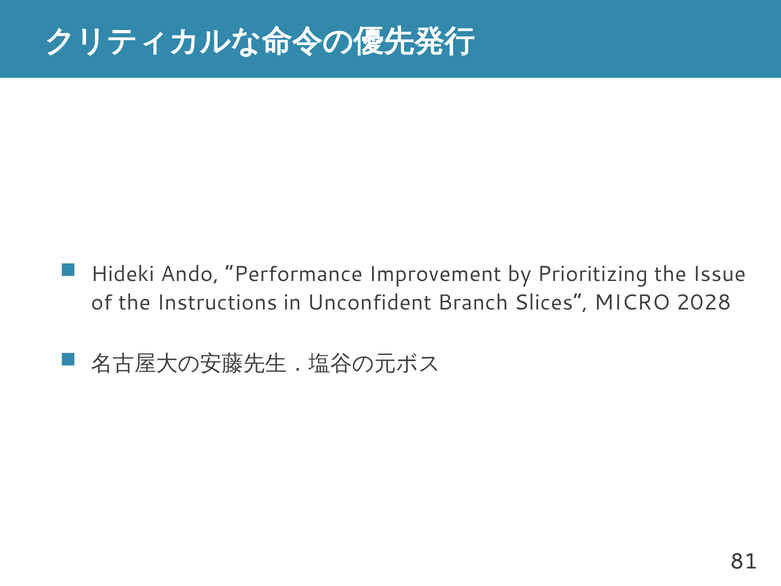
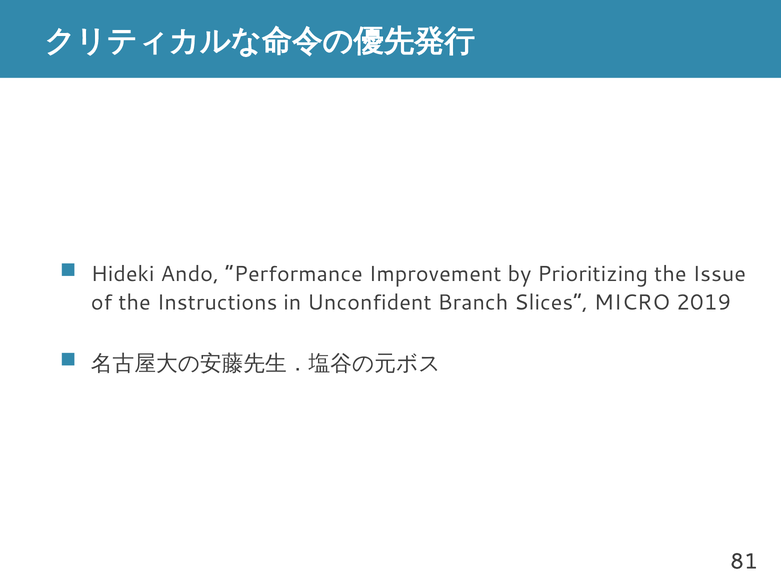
2028: 2028 -> 2019
